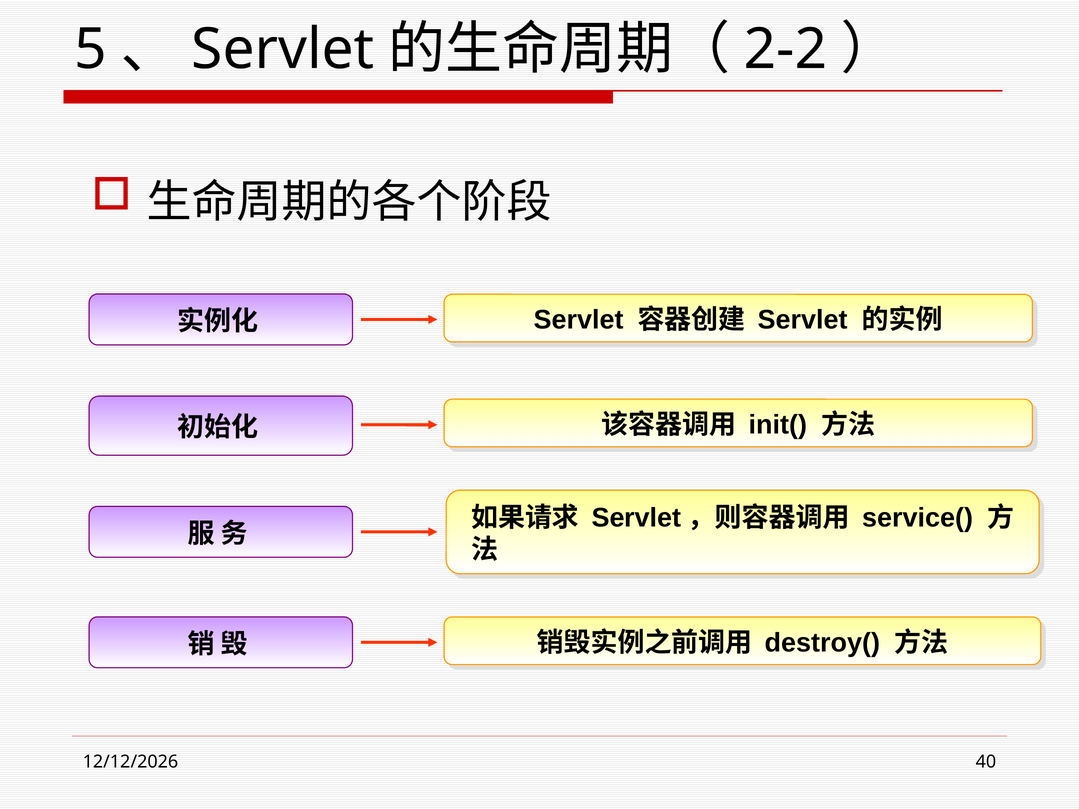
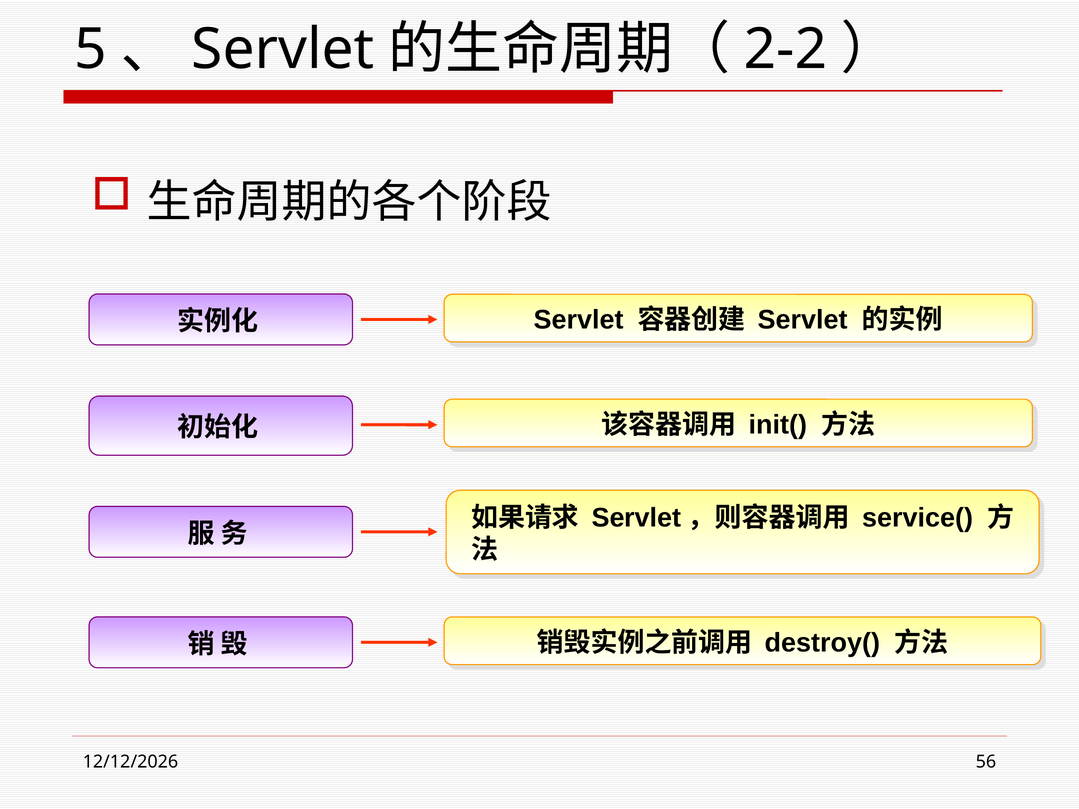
40: 40 -> 56
